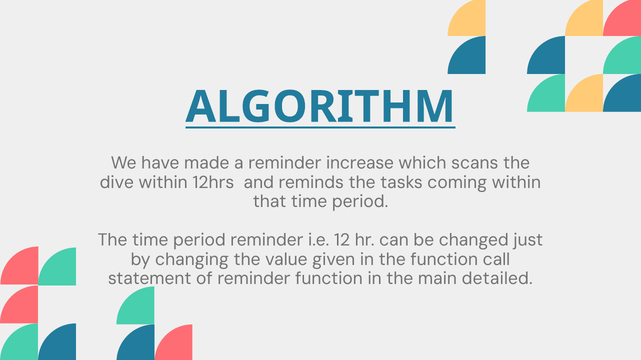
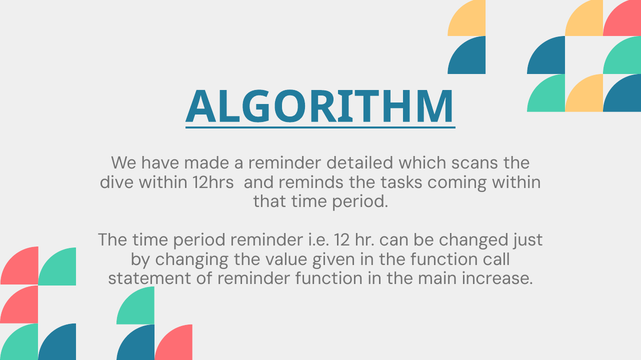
increase: increase -> detailed
detailed: detailed -> increase
